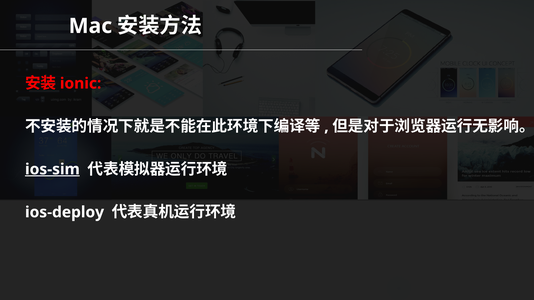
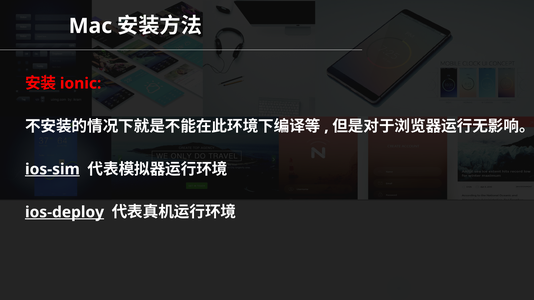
ios-deploy underline: none -> present
